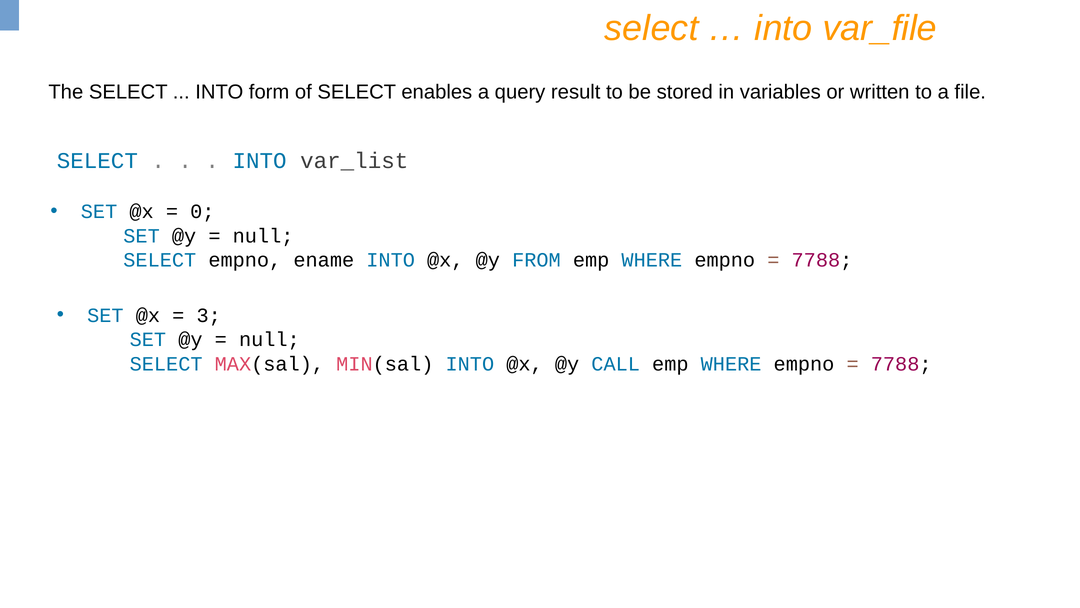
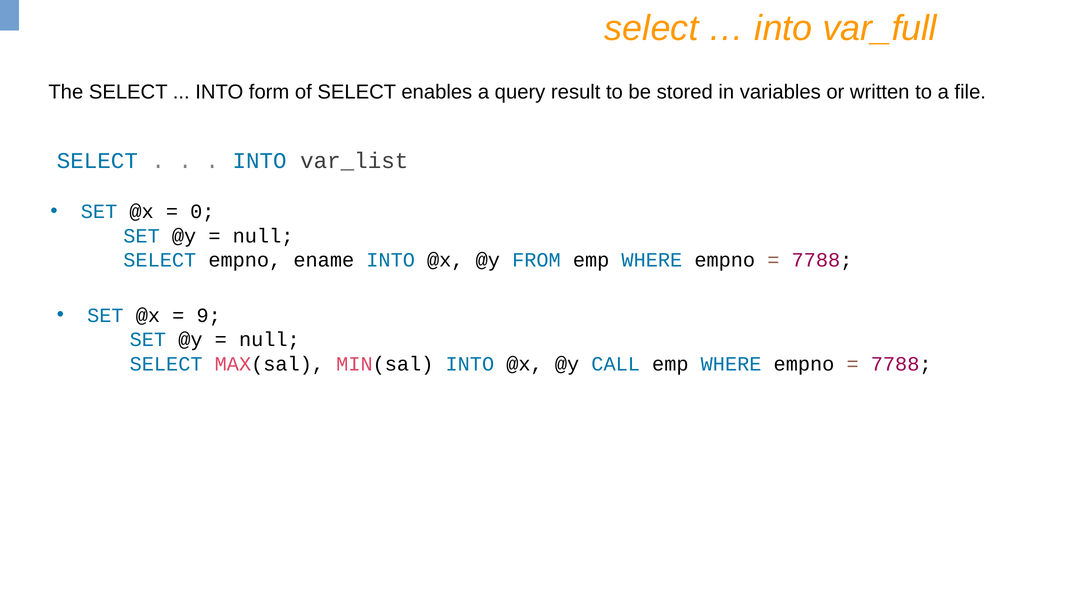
var_file: var_file -> var_full
3: 3 -> 9
